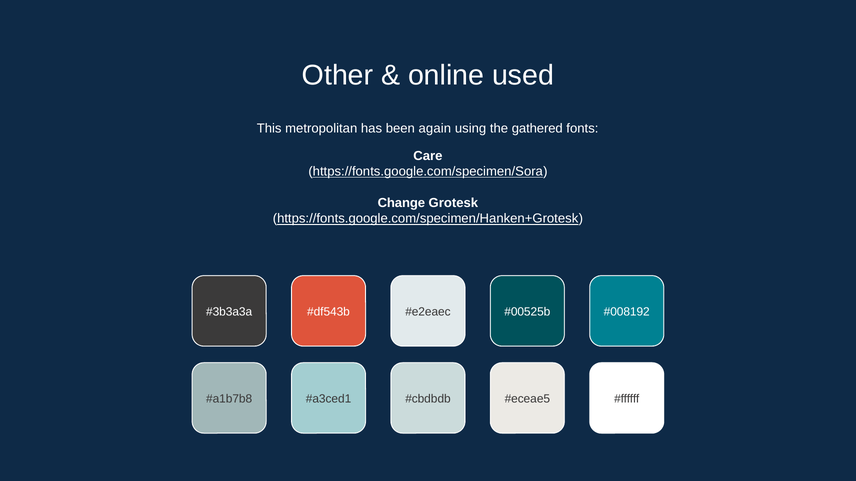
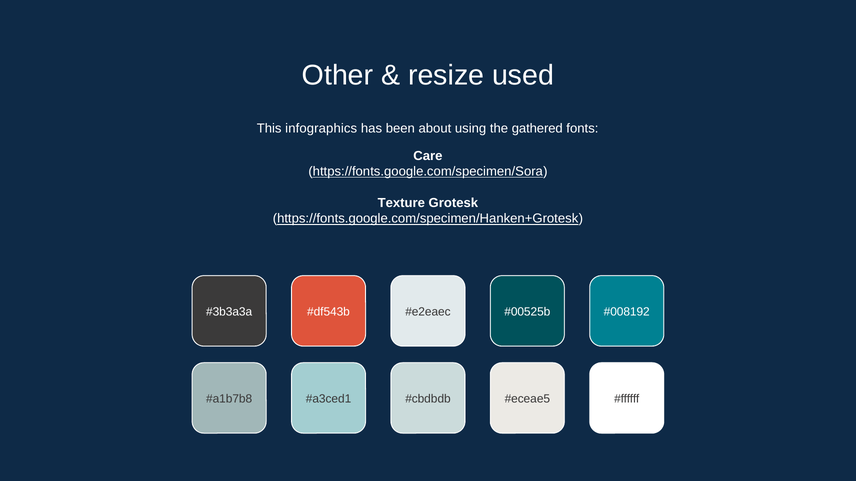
online: online -> resize
metropolitan: metropolitan -> infographics
again: again -> about
Change: Change -> Texture
